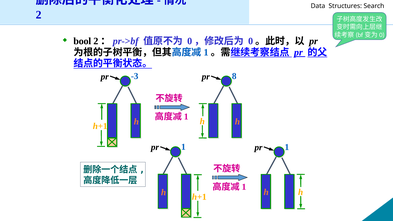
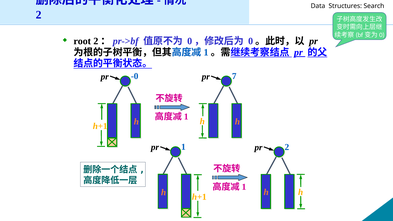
bool: bool -> root
-3: -3 -> -0
8: 8 -> 7
pr 1: 1 -> 2
